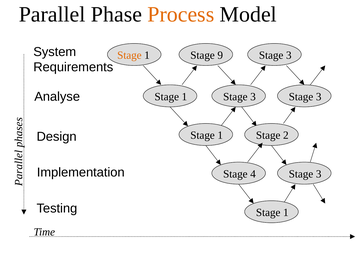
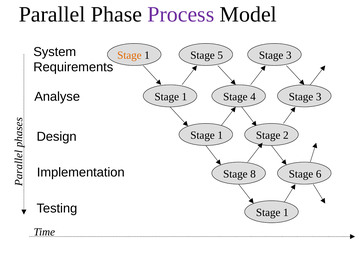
Process colour: orange -> purple
9: 9 -> 5
3 at (253, 96): 3 -> 4
4: 4 -> 8
3 at (319, 174): 3 -> 6
